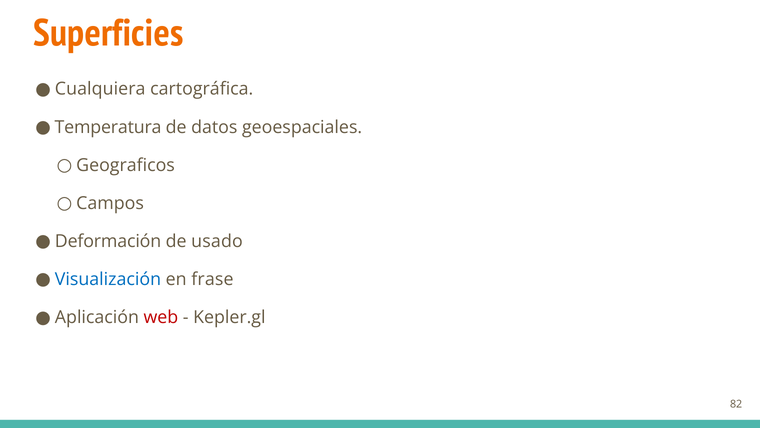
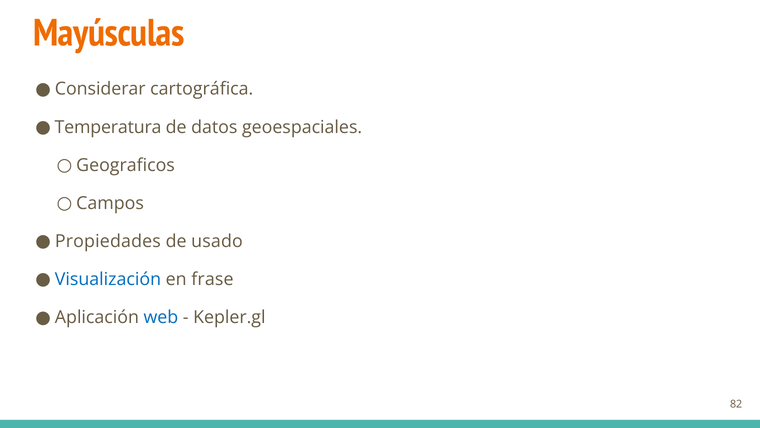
Superficies: Superficies -> Mayúsculas
Cualquiera: Cualquiera -> Considerar
Deformación: Deformación -> Propiedades
web colour: red -> blue
